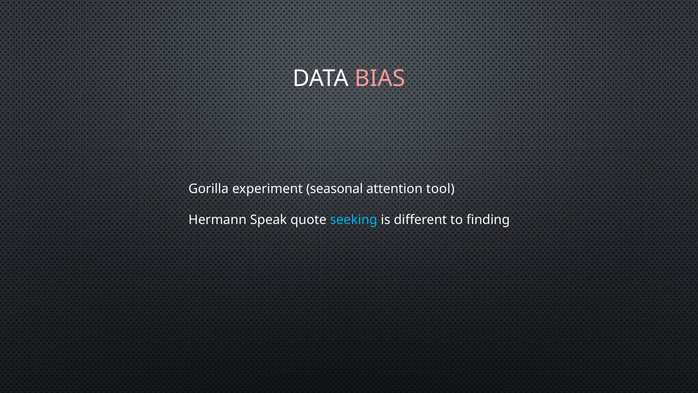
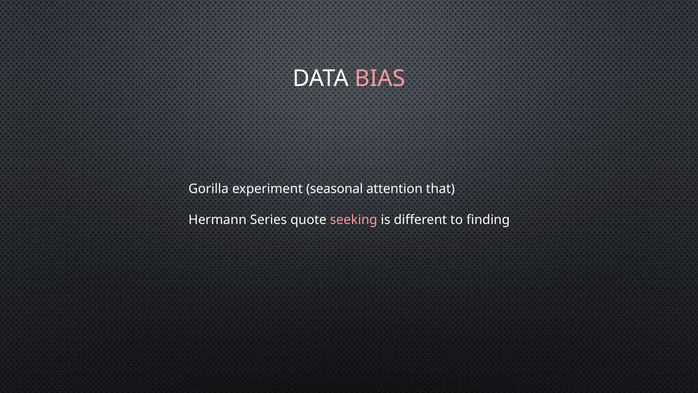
tool: tool -> that
Speak: Speak -> Series
seeking colour: light blue -> pink
